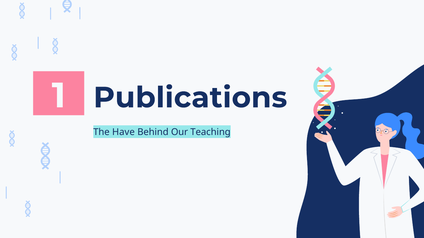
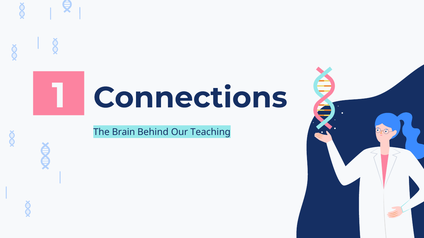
Publications: Publications -> Connections
Have: Have -> Brain
